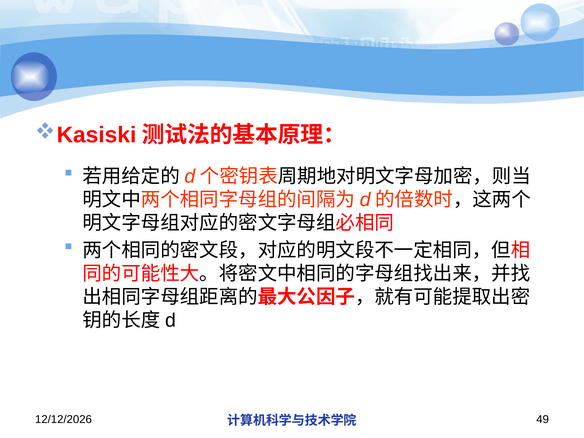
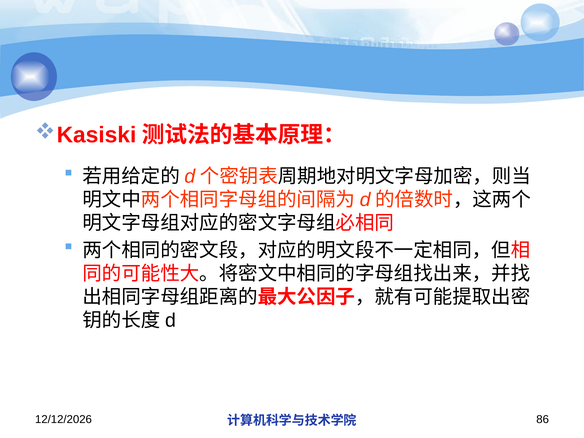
49: 49 -> 86
